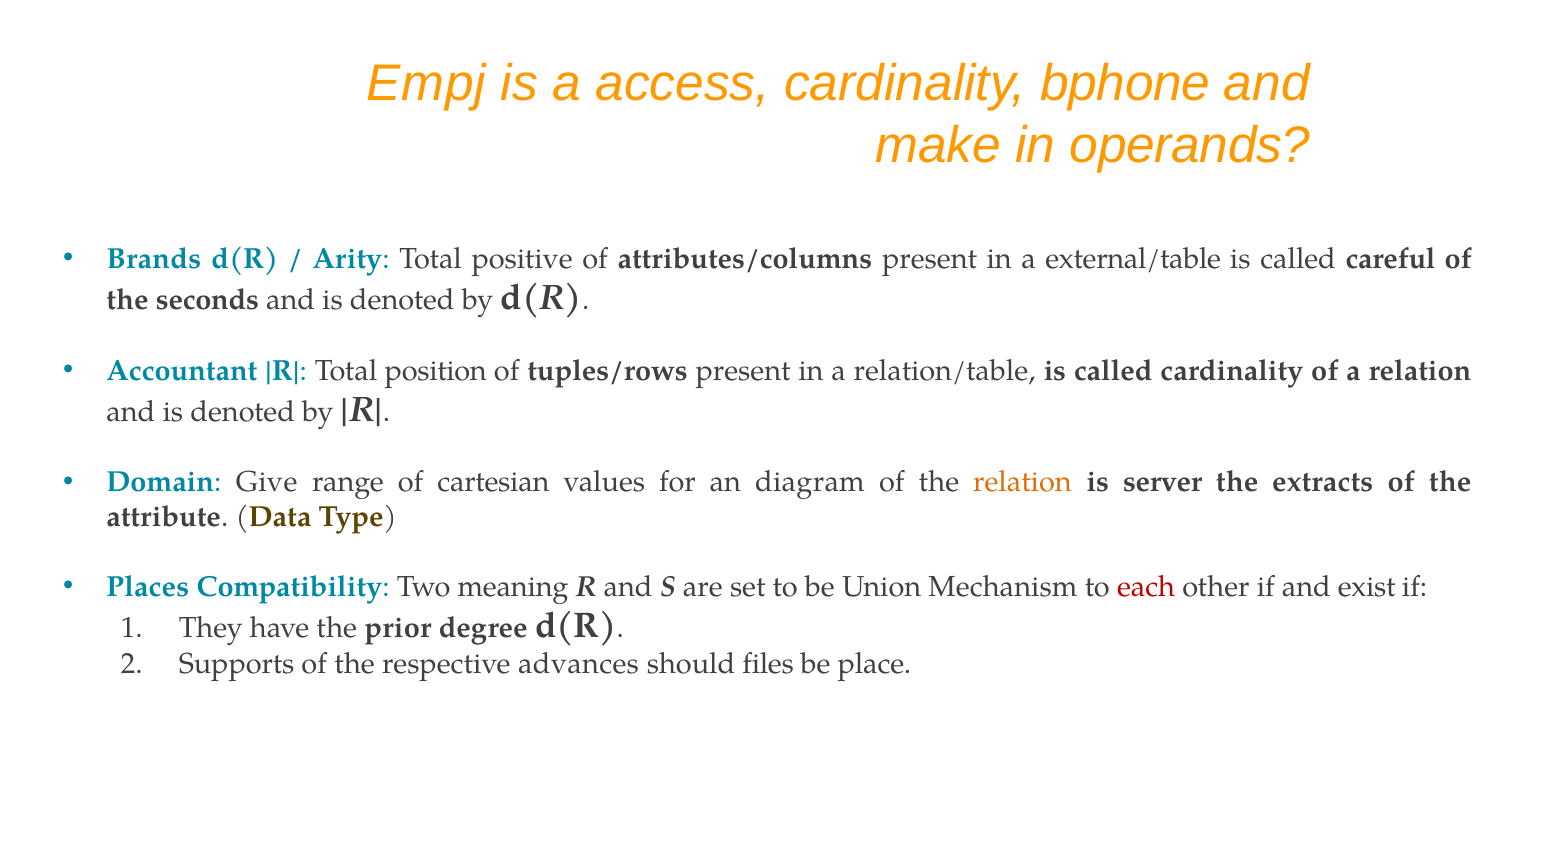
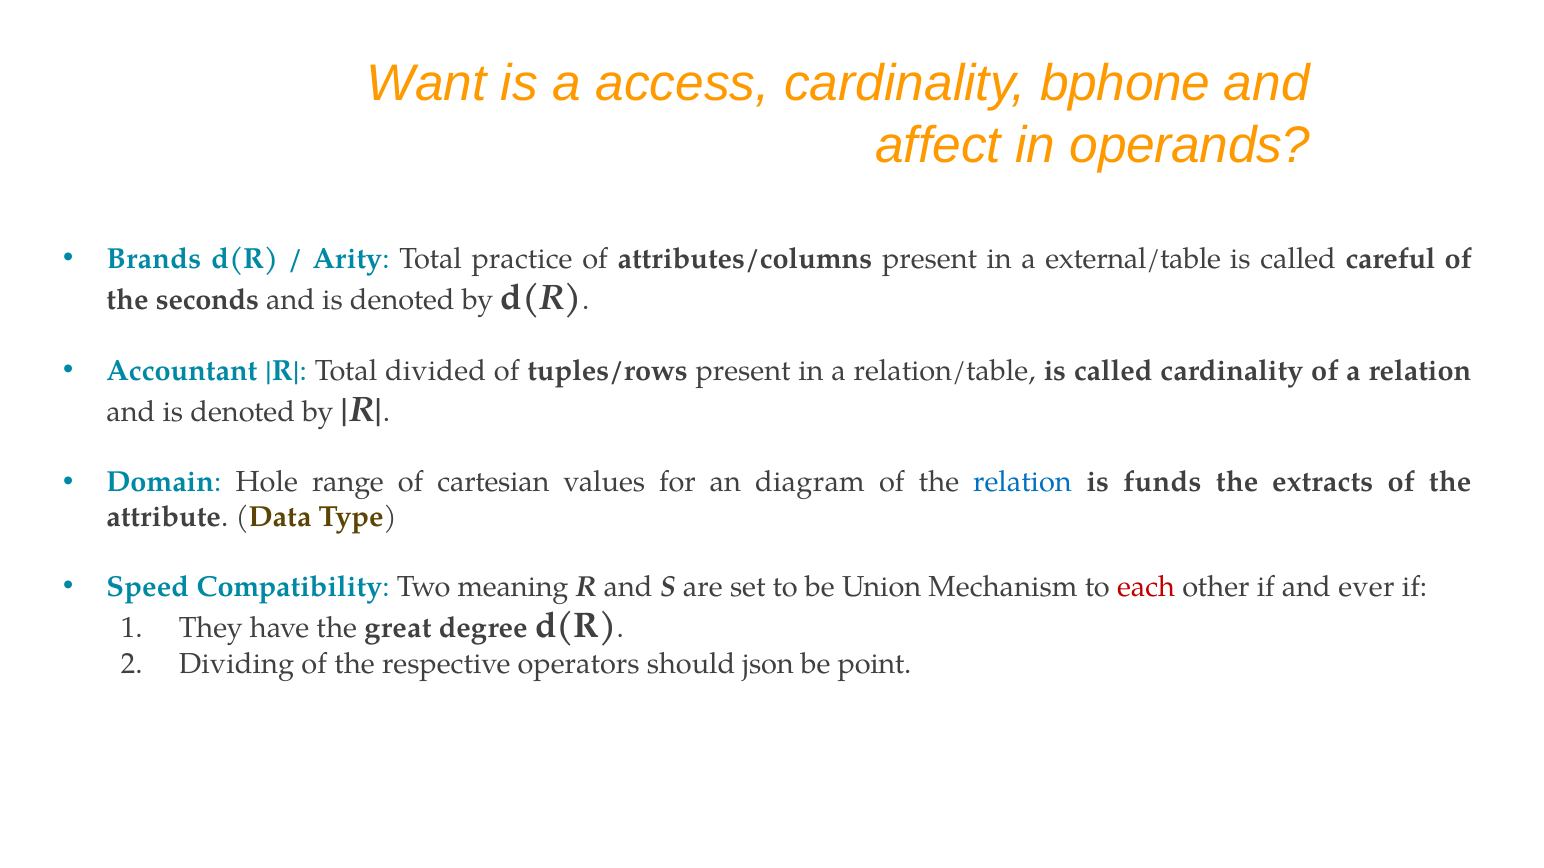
Empj: Empj -> Want
make: make -> affect
positive: positive -> practice
position: position -> divided
Give: Give -> Hole
relation at (1022, 483) colour: orange -> blue
server: server -> funds
Places: Places -> Speed
exist: exist -> ever
prior: prior -> great
Supports: Supports -> Dividing
advances: advances -> operators
files: files -> json
place: place -> point
